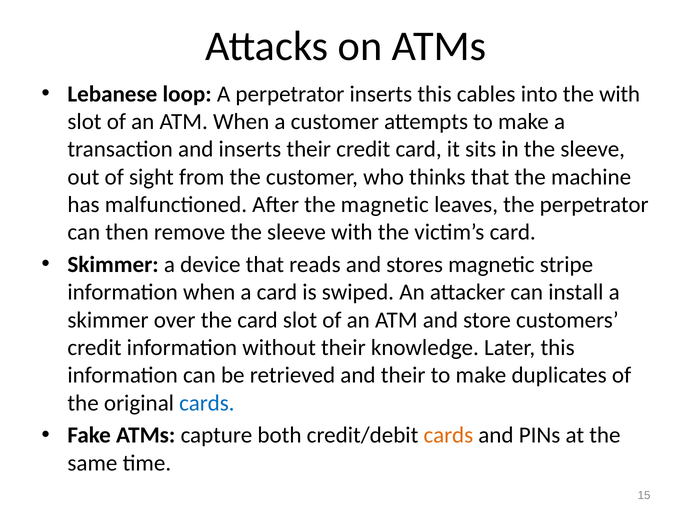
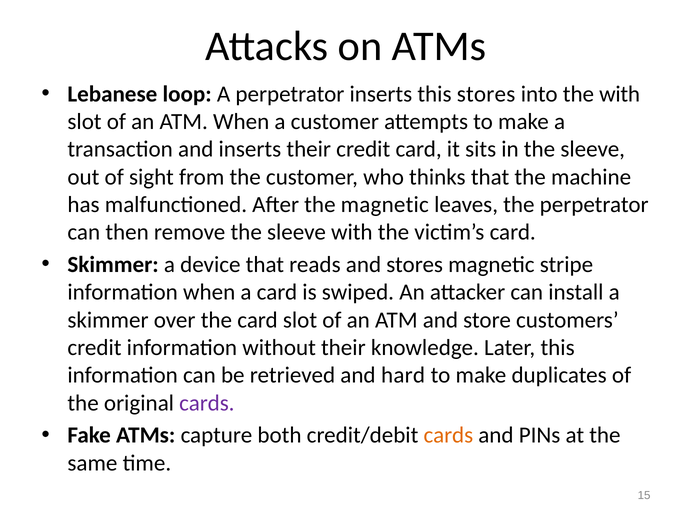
this cables: cables -> stores
and their: their -> hard
cards at (207, 403) colour: blue -> purple
